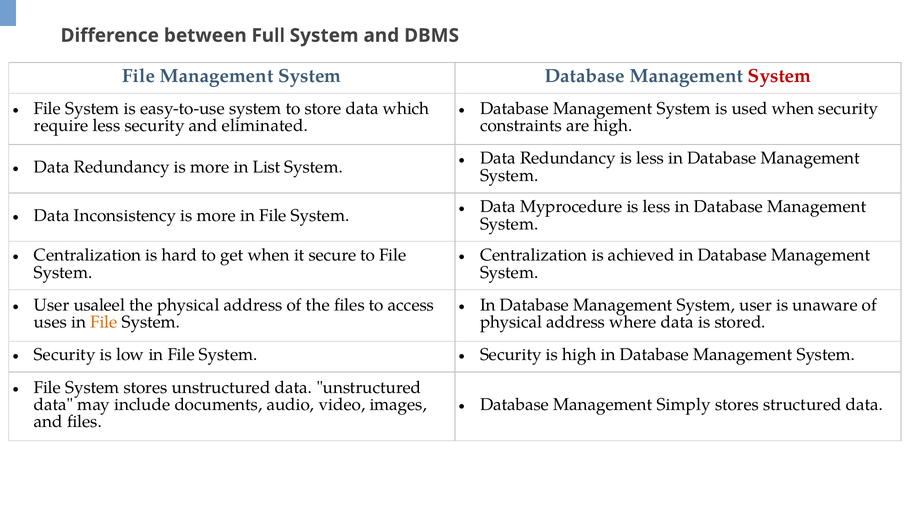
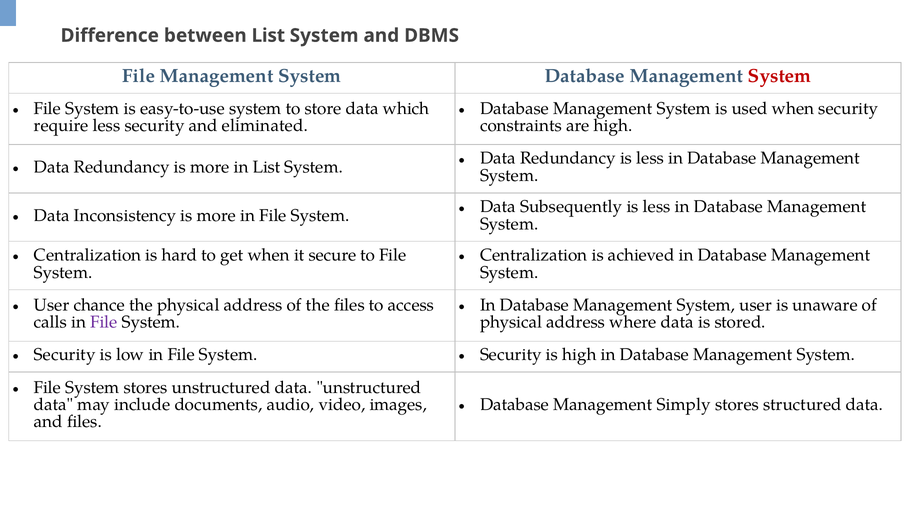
between Full: Full -> List
Myprocedure: Myprocedure -> Subsequently
usaleel: usaleel -> chance
uses: uses -> calls
File at (104, 322) colour: orange -> purple
